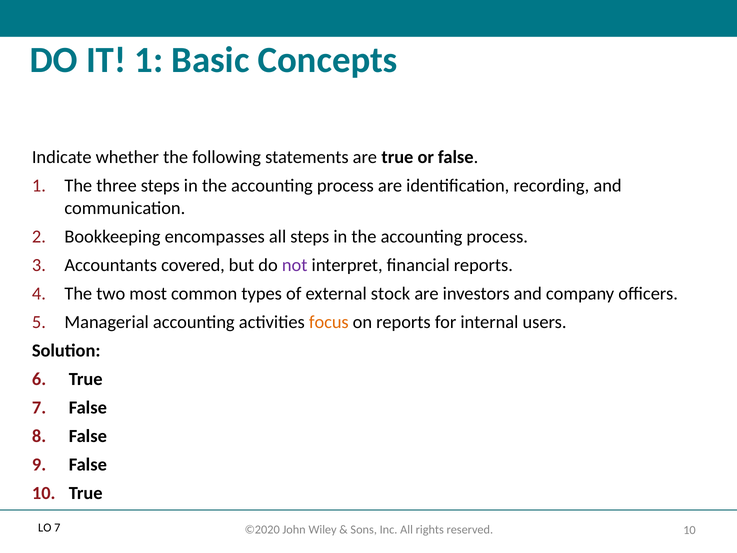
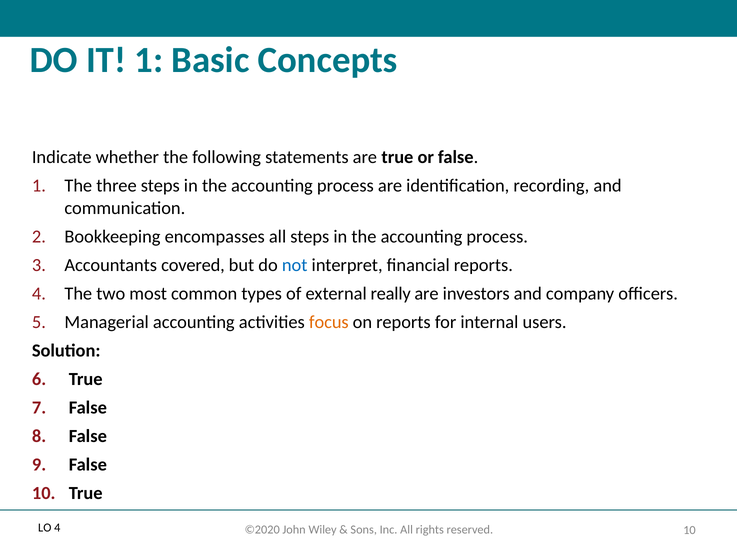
not colour: purple -> blue
stock: stock -> really
O 7: 7 -> 4
